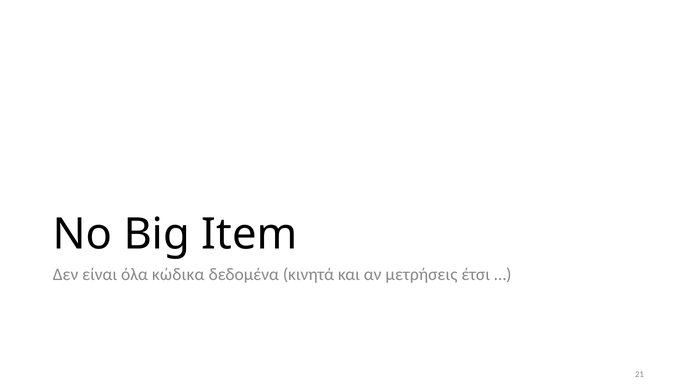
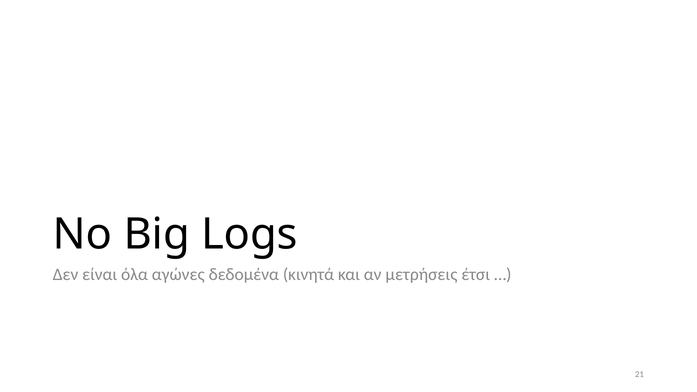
Item: Item -> Logs
κώδικα: κώδικα -> αγώνες
